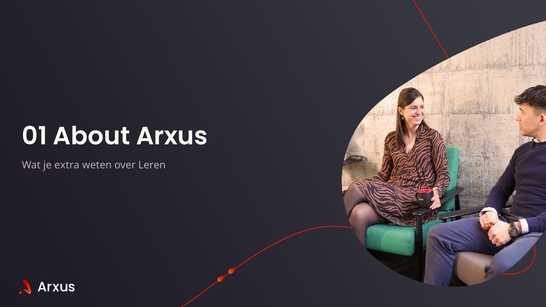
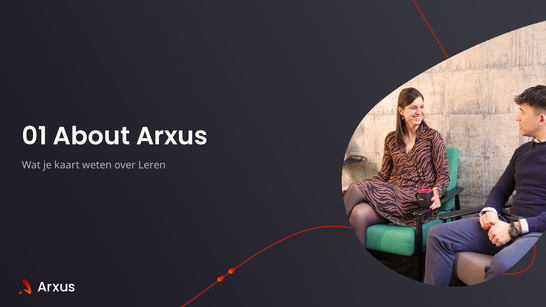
extra: extra -> kaart
